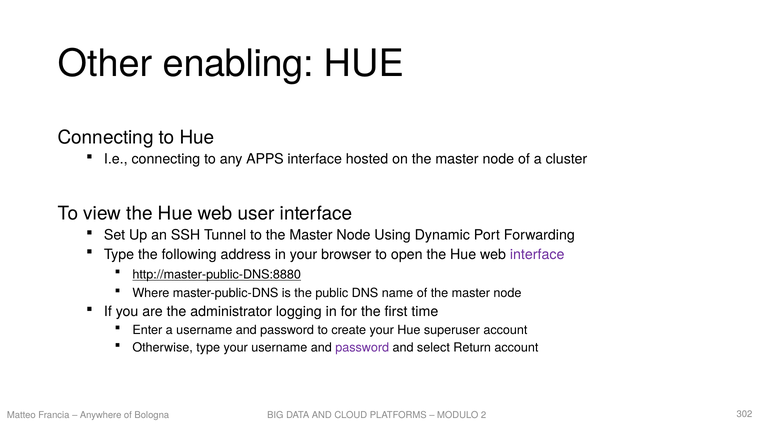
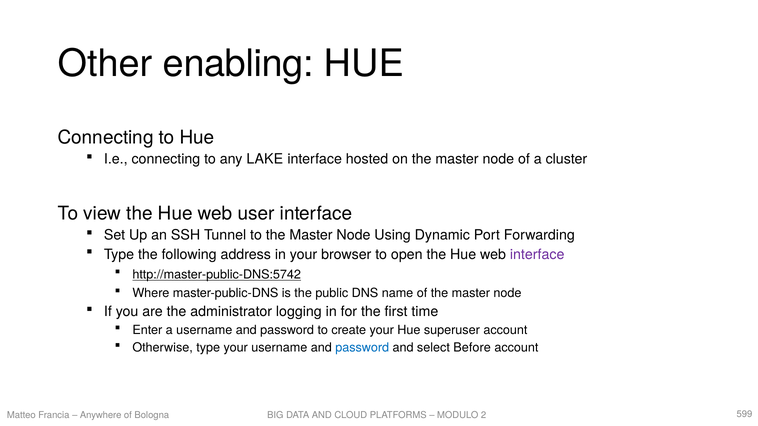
APPS: APPS -> LAKE
http://master-public-DNS:8880: http://master-public-DNS:8880 -> http://master-public-DNS:5742
password at (362, 348) colour: purple -> blue
Return: Return -> Before
302: 302 -> 599
